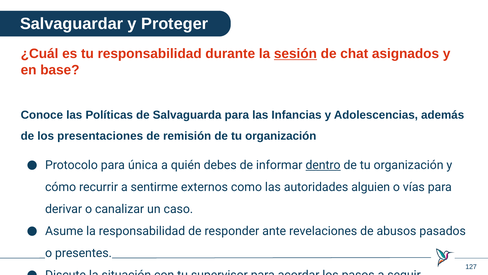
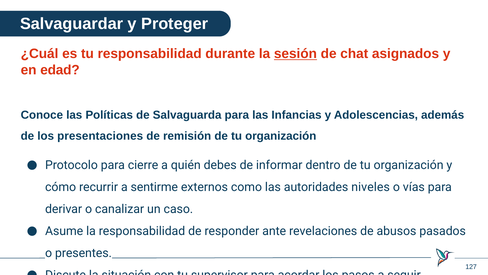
base: base -> edad
única: única -> cierre
dentro underline: present -> none
alguien: alguien -> niveles
